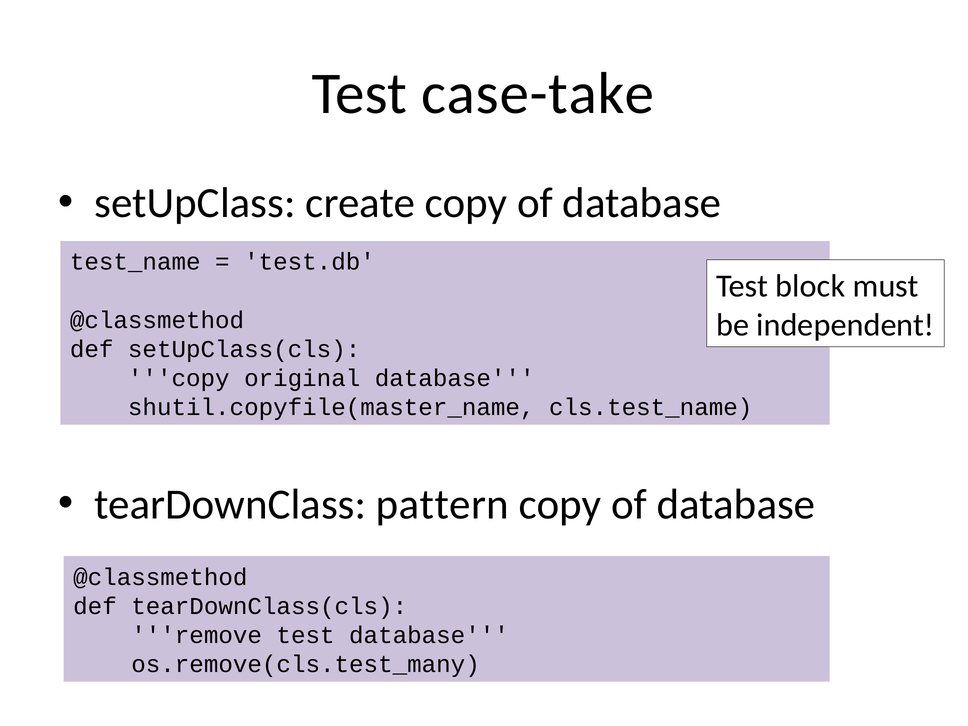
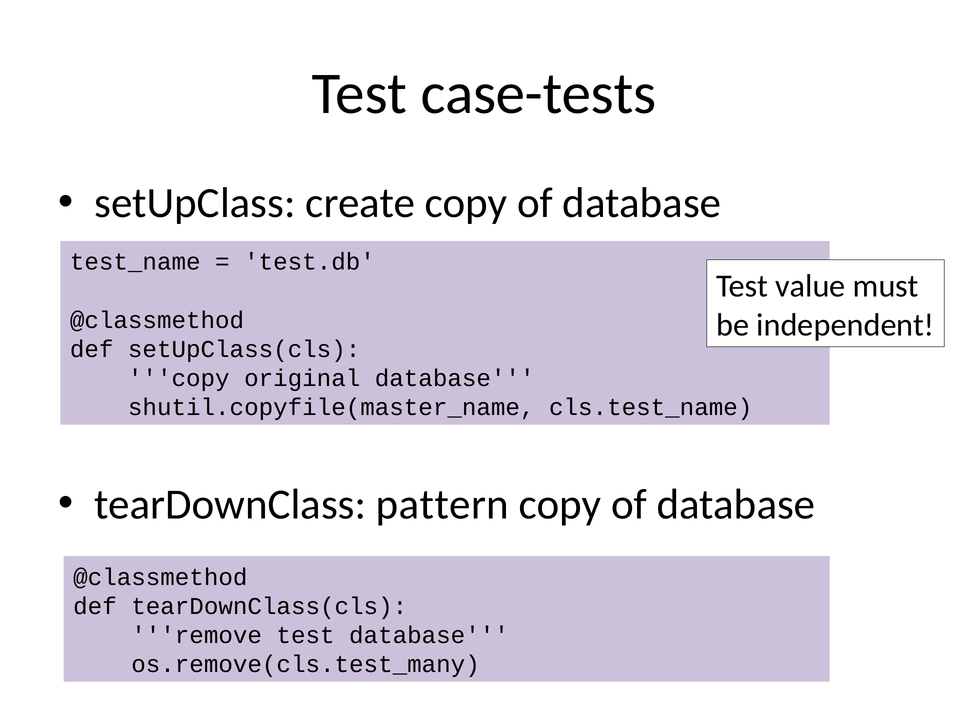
case-take: case-take -> case-tests
block: block -> value
